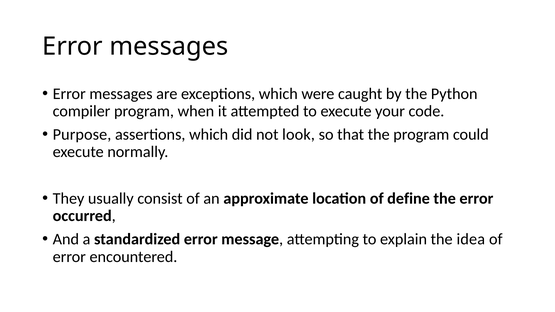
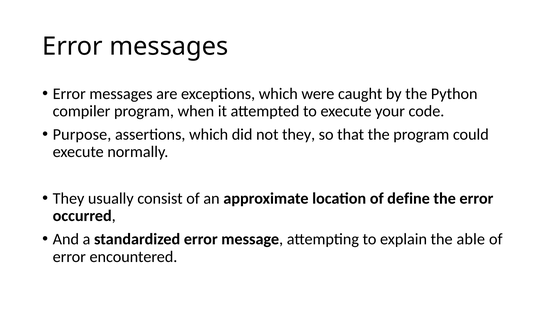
not look: look -> they
idea: idea -> able
